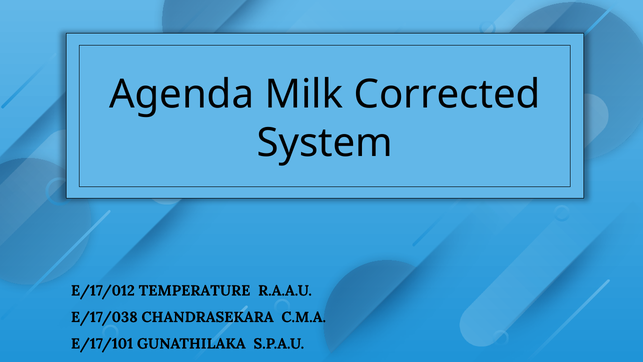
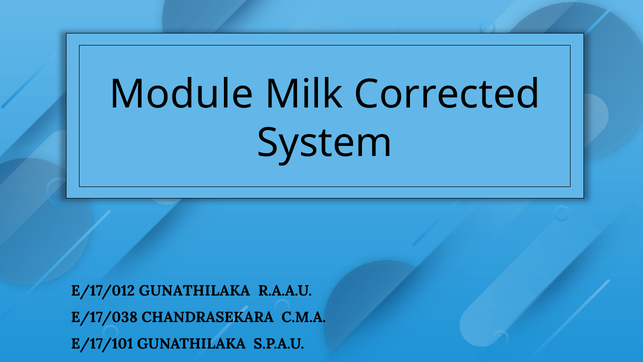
Agenda: Agenda -> Module
E/17/012 TEMPERATURE: TEMPERATURE -> GUNATHILAKA
